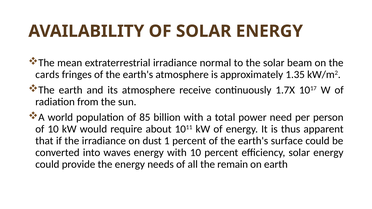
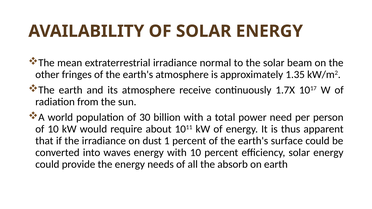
cards: cards -> other
85: 85 -> 30
remain: remain -> absorb
